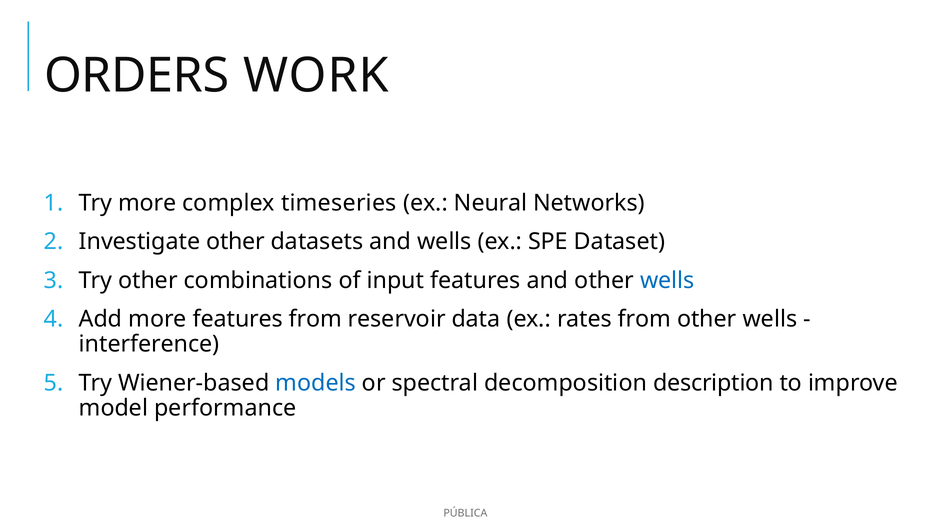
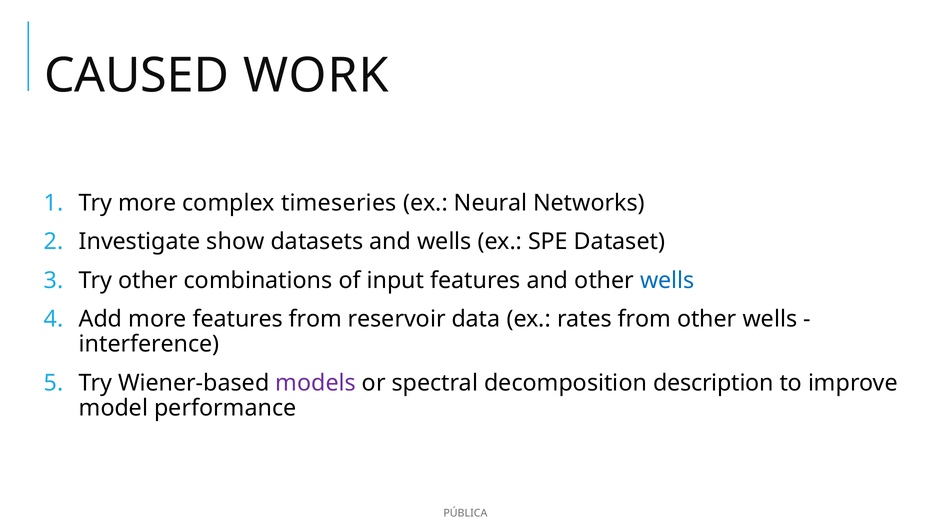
ORDERS: ORDERS -> CAUSED
Investigate other: other -> show
models colour: blue -> purple
